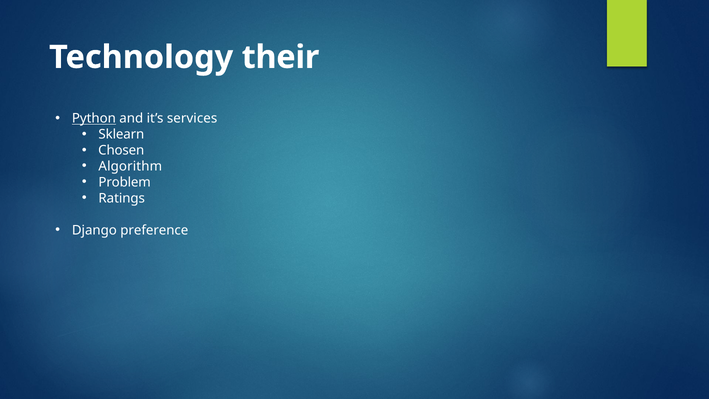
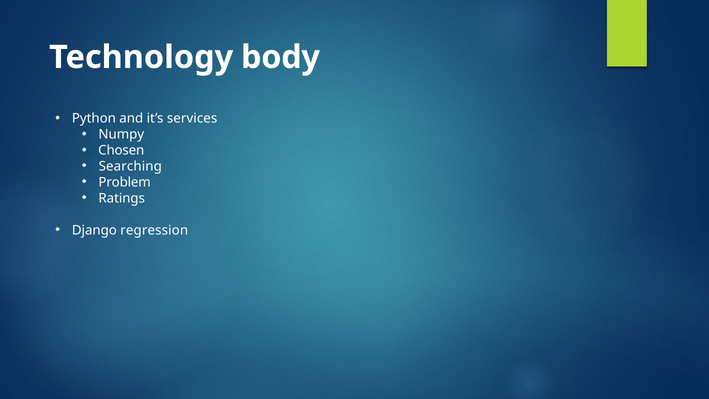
their: their -> body
Python underline: present -> none
Sklearn: Sklearn -> Numpy
Algorithm: Algorithm -> Searching
preference: preference -> regression
